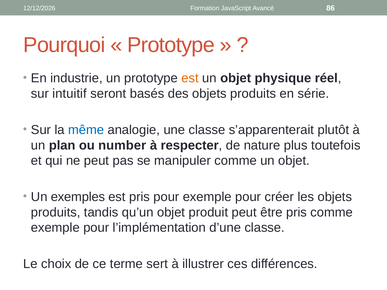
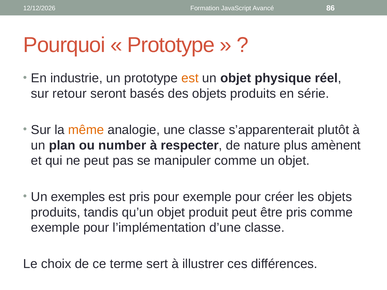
intuitif: intuitif -> retour
même colour: blue -> orange
toutefois: toutefois -> amènent
